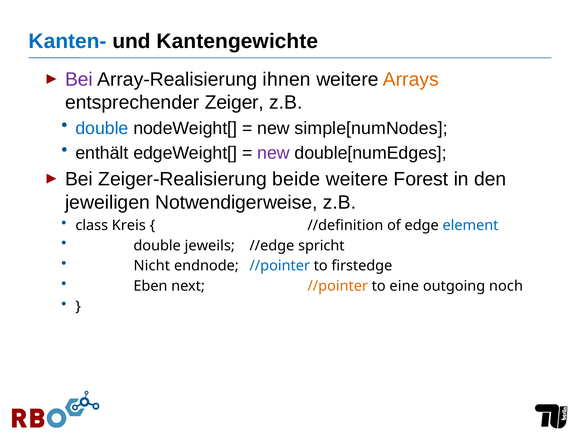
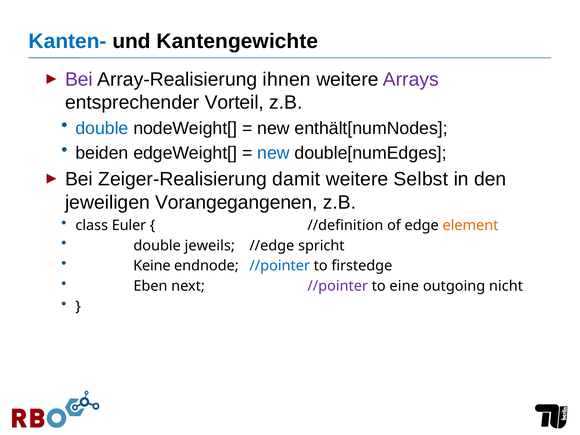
Arrays colour: orange -> purple
Zeiger: Zeiger -> Vorteil
simple[numNodes: simple[numNodes -> enthält[numNodes
enthält: enthält -> beiden
new at (273, 153) colour: purple -> blue
beide: beide -> damit
Forest: Forest -> Selbst
Notwendigerweise: Notwendigerweise -> Vorangegangenen
Kreis: Kreis -> Euler
element colour: blue -> orange
Nicht: Nicht -> Keine
//pointer at (338, 286) colour: orange -> purple
noch: noch -> nicht
